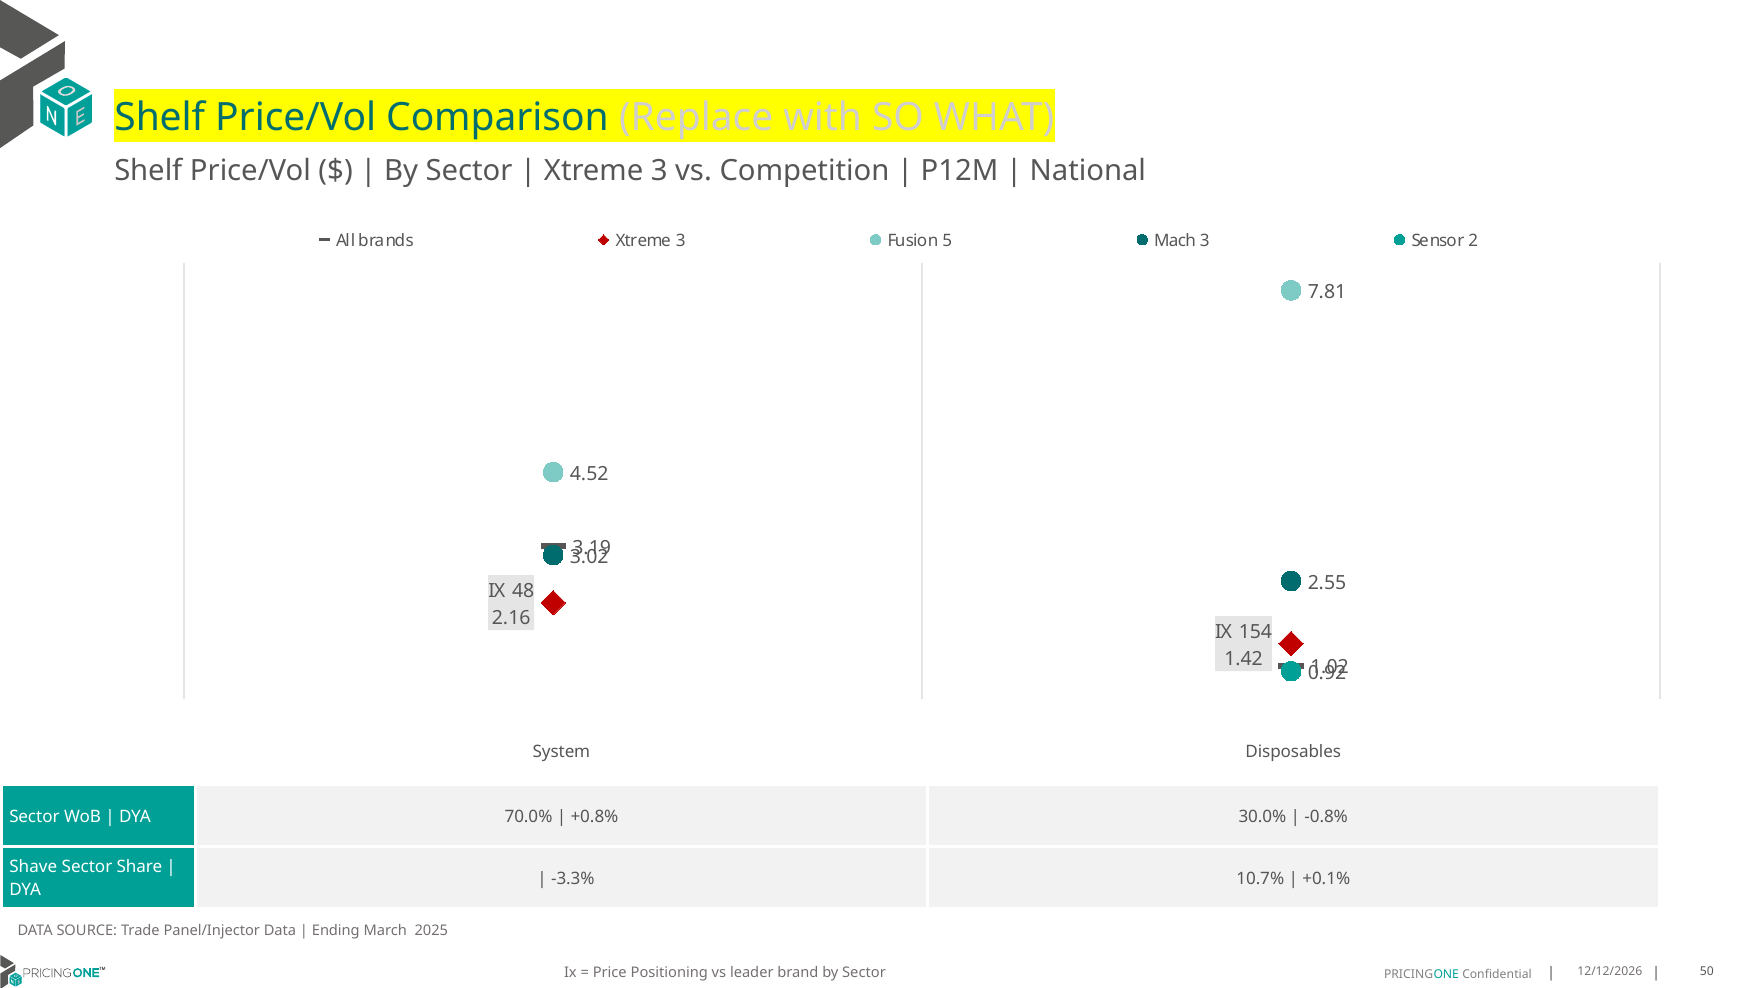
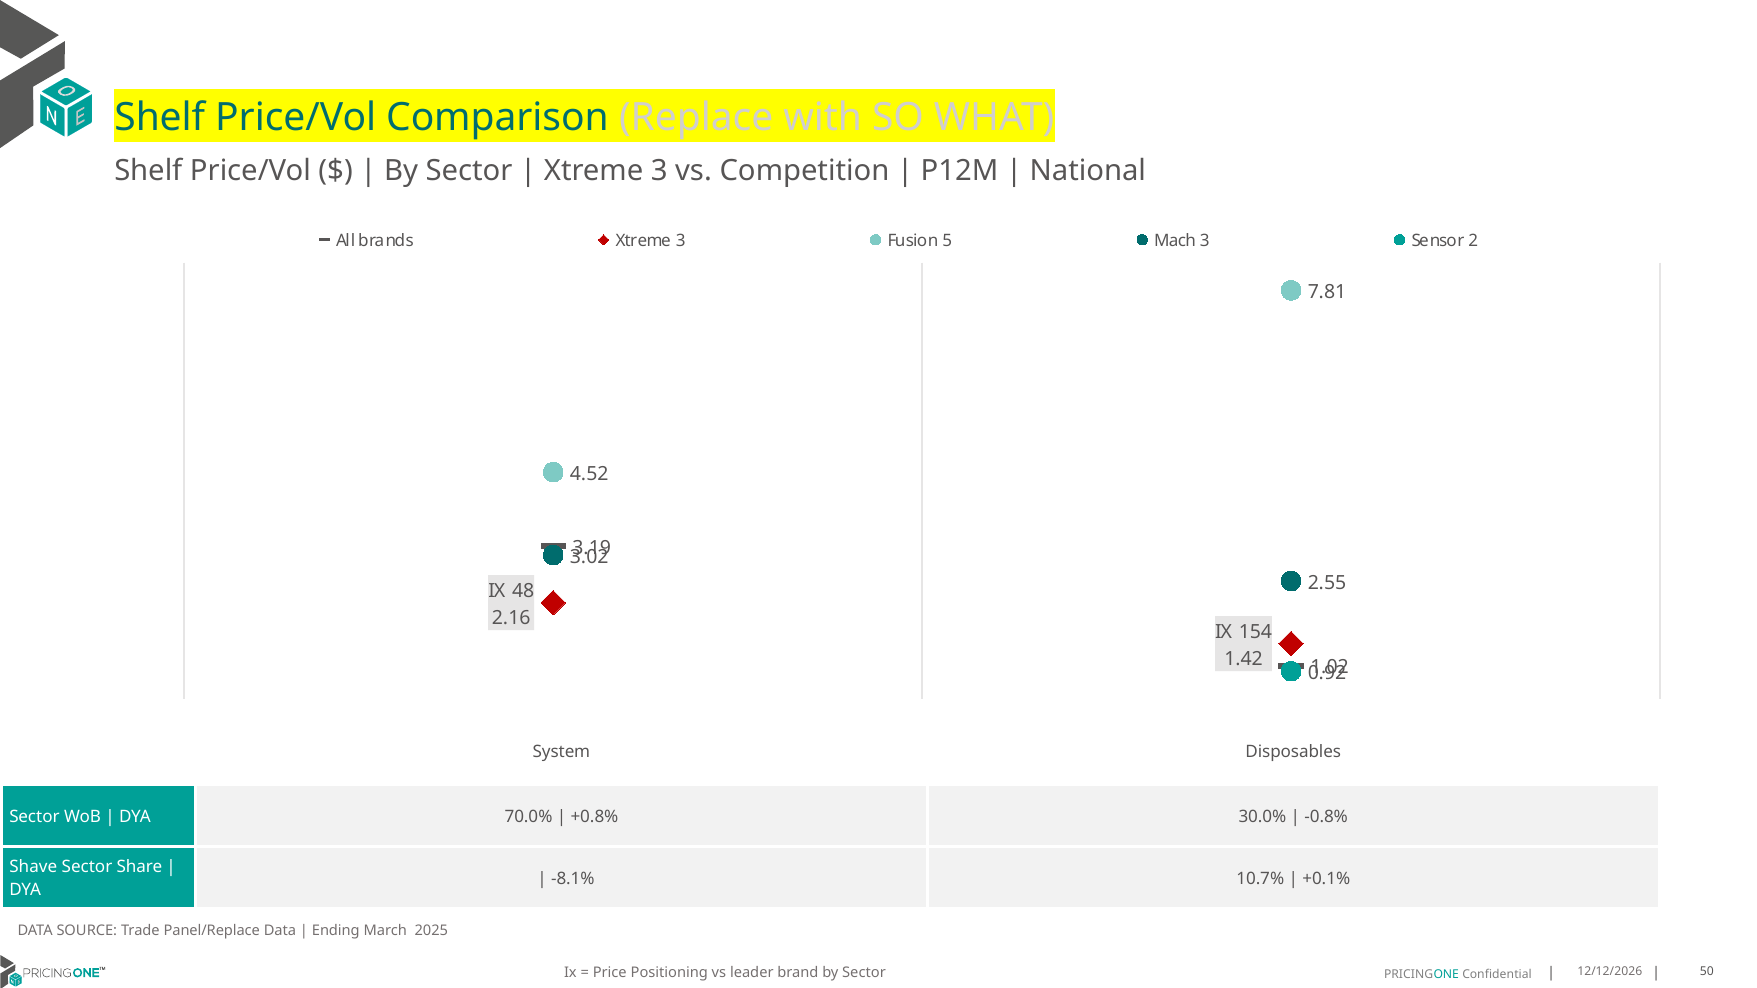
-3.3%: -3.3% -> -8.1%
Panel/Injector: Panel/Injector -> Panel/Replace
